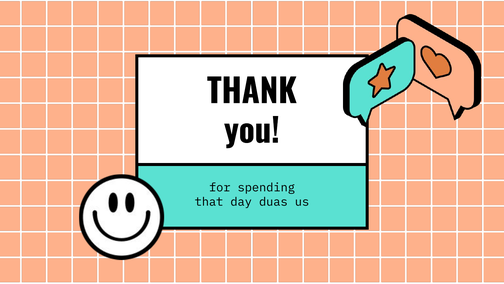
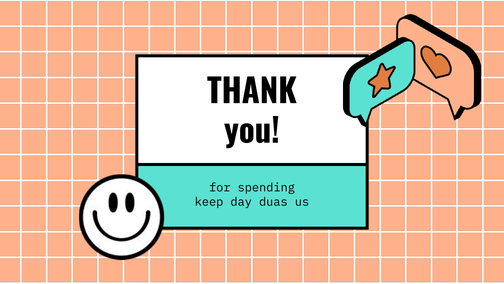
that: that -> keep
